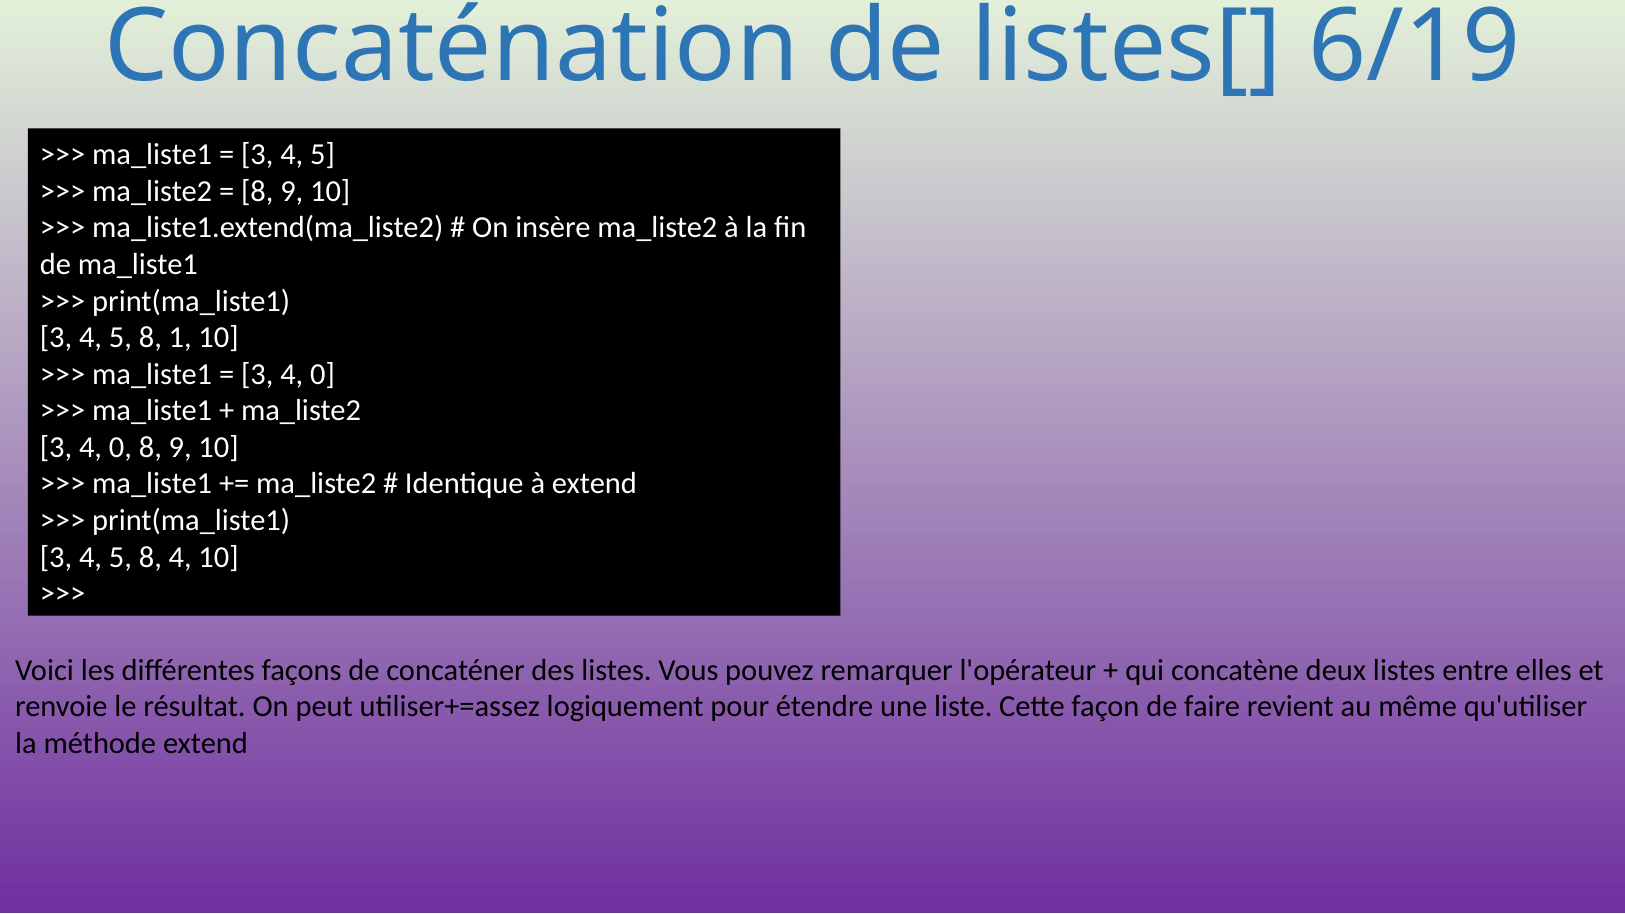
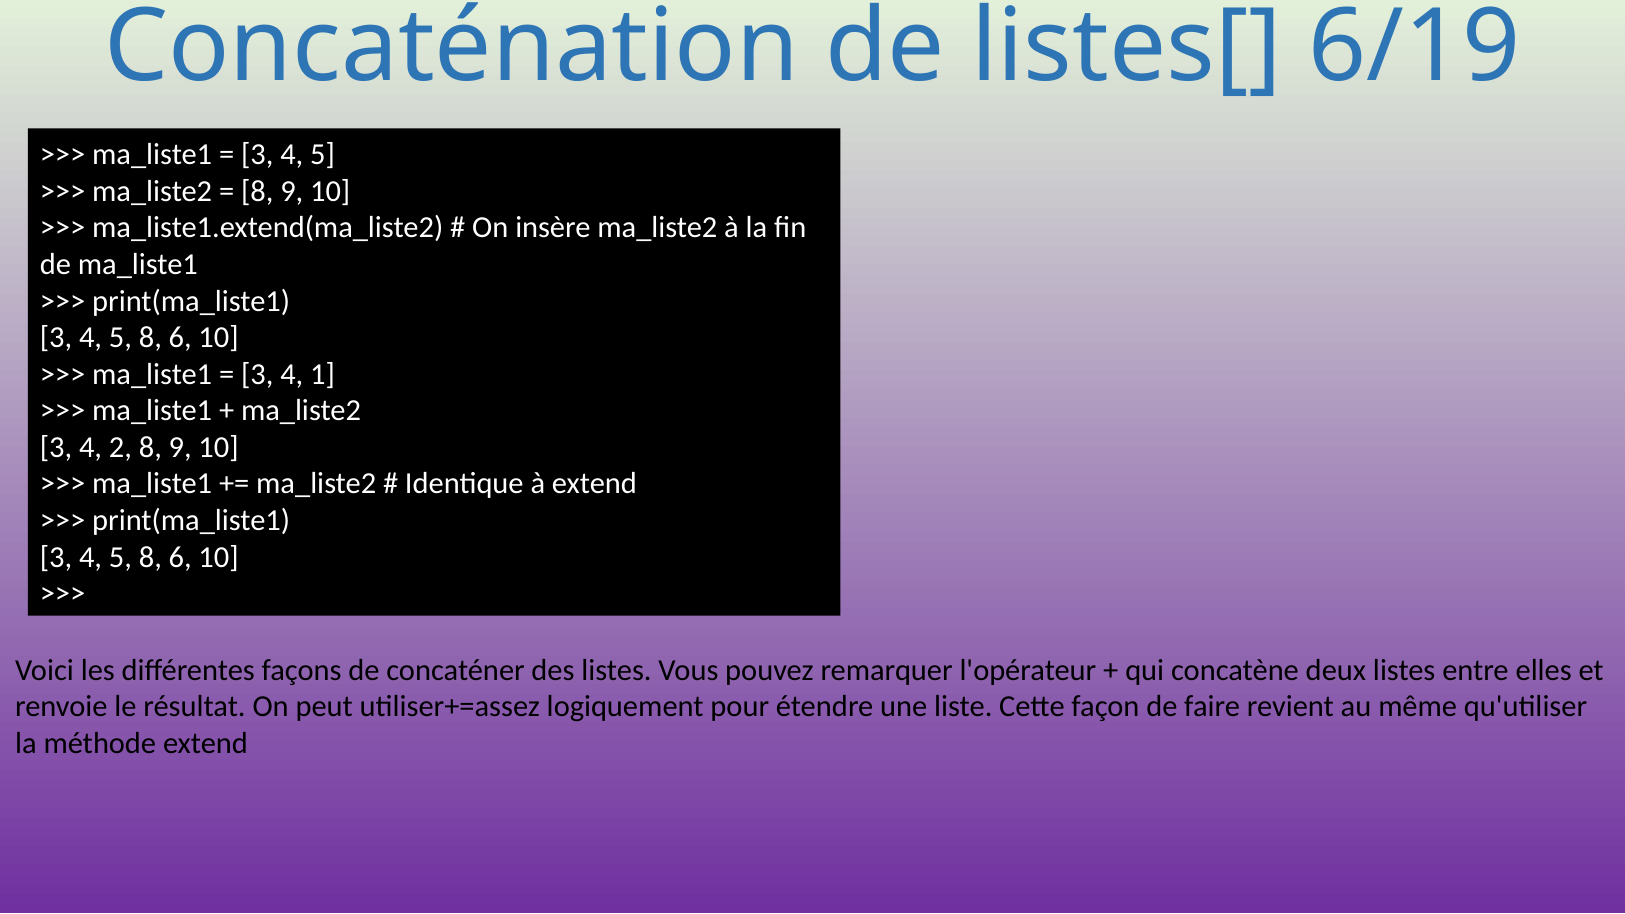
1 at (180, 338): 1 -> 6
0 at (322, 374): 0 -> 1
0 at (120, 447): 0 -> 2
4 at (180, 557): 4 -> 6
